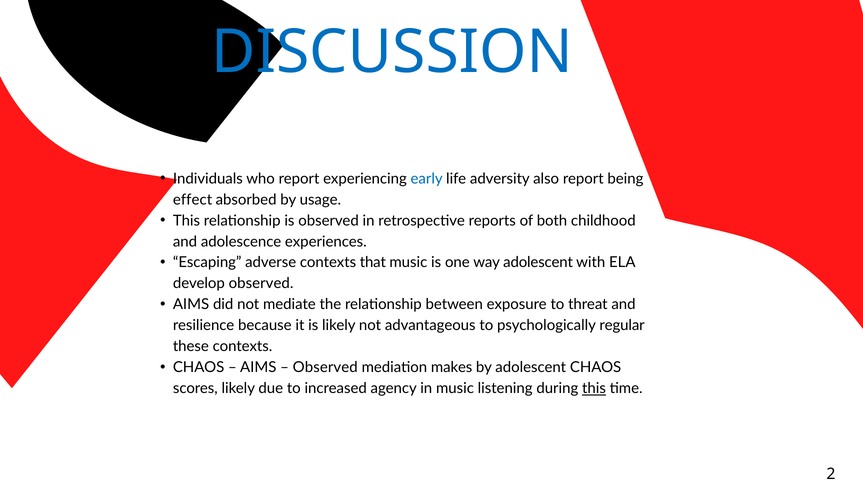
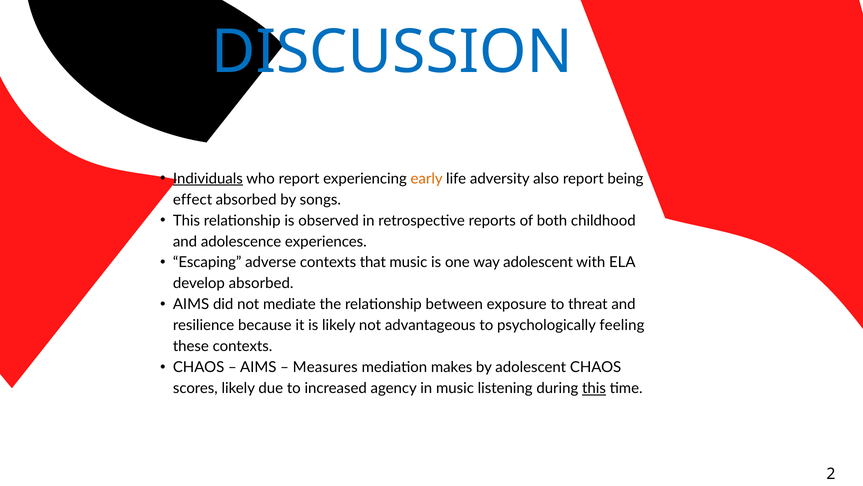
Individuals underline: none -> present
early colour: blue -> orange
usage: usage -> songs
develop observed: observed -> absorbed
regular: regular -> feeling
Observed at (325, 367): Observed -> Measures
